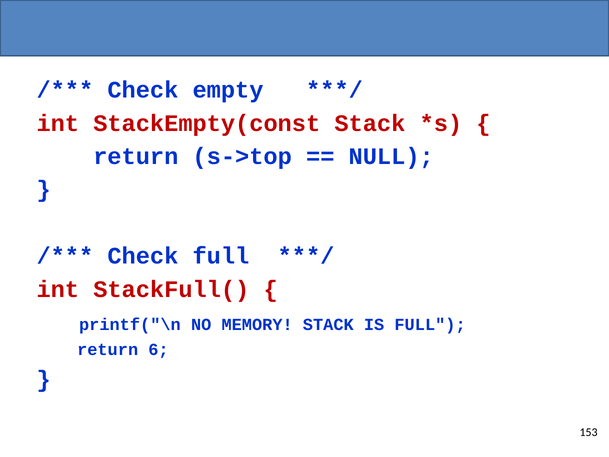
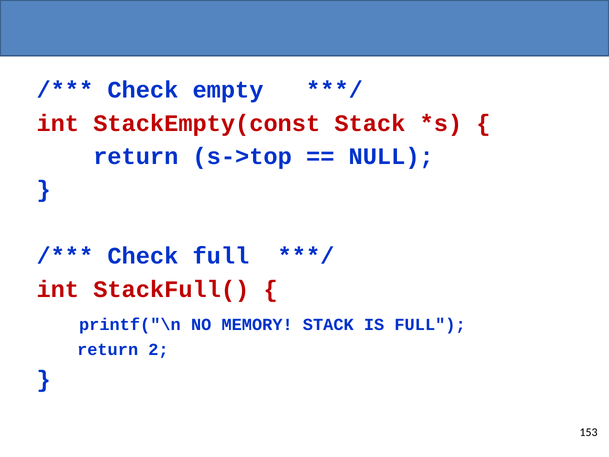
6: 6 -> 2
